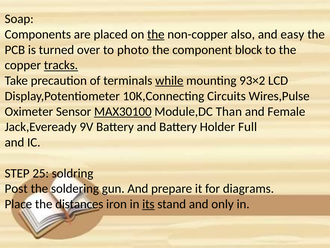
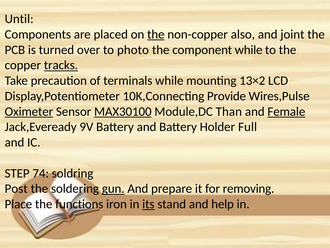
Soap: Soap -> Until
easy: easy -> joint
component block: block -> while
while at (169, 81) underline: present -> none
93×2: 93×2 -> 13×2
Circuits: Circuits -> Provide
Oximeter underline: none -> present
Female underline: none -> present
25: 25 -> 74
gun underline: none -> present
diagrams: diagrams -> removing
distances: distances -> functions
only: only -> help
